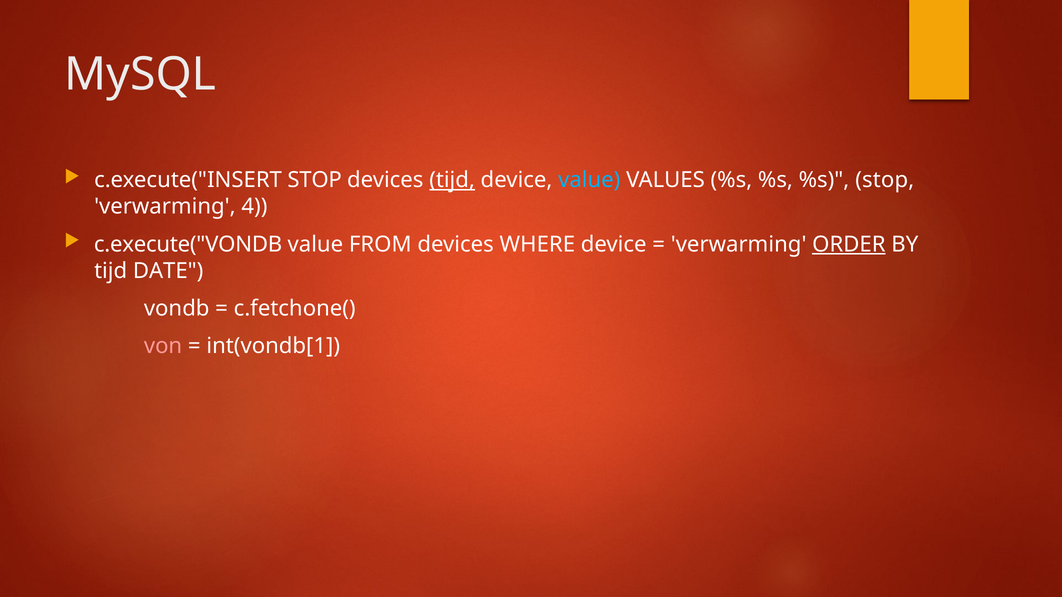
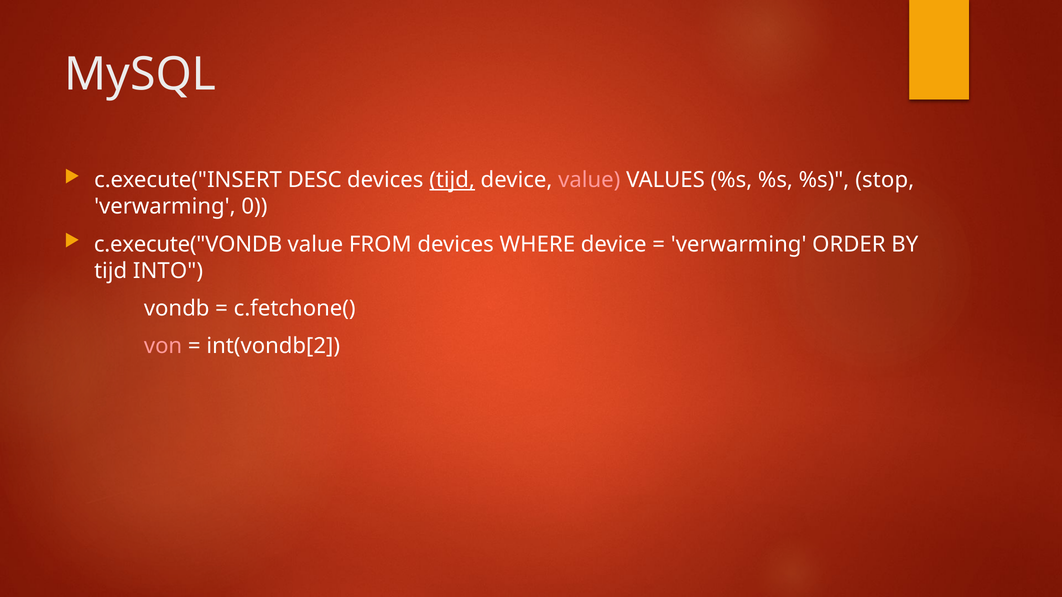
c.execute("INSERT STOP: STOP -> DESC
value at (589, 180) colour: light blue -> pink
4: 4 -> 0
ORDER underline: present -> none
DATE: DATE -> INTO
int(vondb[1: int(vondb[1 -> int(vondb[2
